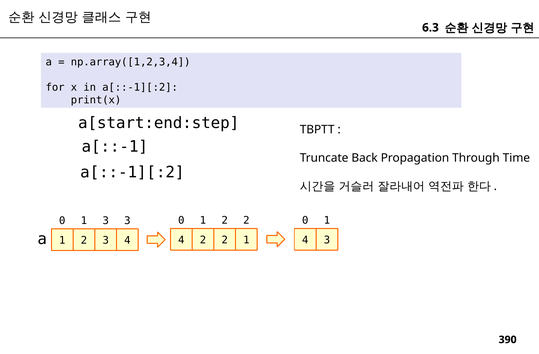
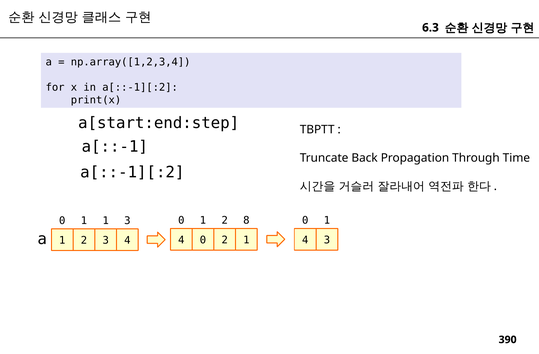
1 2 2: 2 -> 8
3 at (106, 221): 3 -> 1
4 2: 2 -> 0
